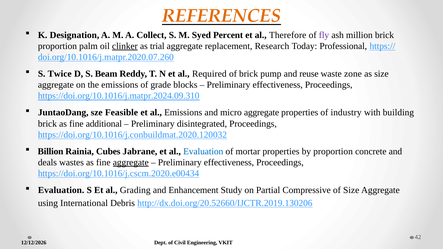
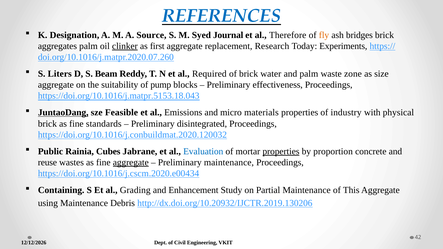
REFERENCES colour: orange -> blue
Collect: Collect -> Source
Percent: Percent -> Journal
fly colour: purple -> orange
million: million -> bridges
proportion at (57, 46): proportion -> aggregates
trial: trial -> first
Professional: Professional -> Experiments
Twice: Twice -> Liters
pump: pump -> water
and reuse: reuse -> palm
the emissions: emissions -> suitability
grade: grade -> pump
https://doi.org/10.1016/j.matpr.2024.09.310: https://doi.org/10.1016/j.matpr.2024.09.310 -> https://doi.org/10.1016/j.matpr.5153.18.043
JuntaoDang underline: none -> present
micro aggregate: aggregate -> materials
building: building -> physical
additional: additional -> standards
Billion: Billion -> Public
properties at (281, 151) underline: none -> present
deals: deals -> reuse
effectiveness at (229, 163): effectiveness -> maintenance
Evaluation at (61, 190): Evaluation -> Containing
Partial Compressive: Compressive -> Maintenance
of Size: Size -> This
using International: International -> Maintenance
http://dx.doi.org/20.52660/IJCTR.2019.130206: http://dx.doi.org/20.52660/IJCTR.2019.130206 -> http://dx.doi.org/10.20932/IJCTR.2019.130206
